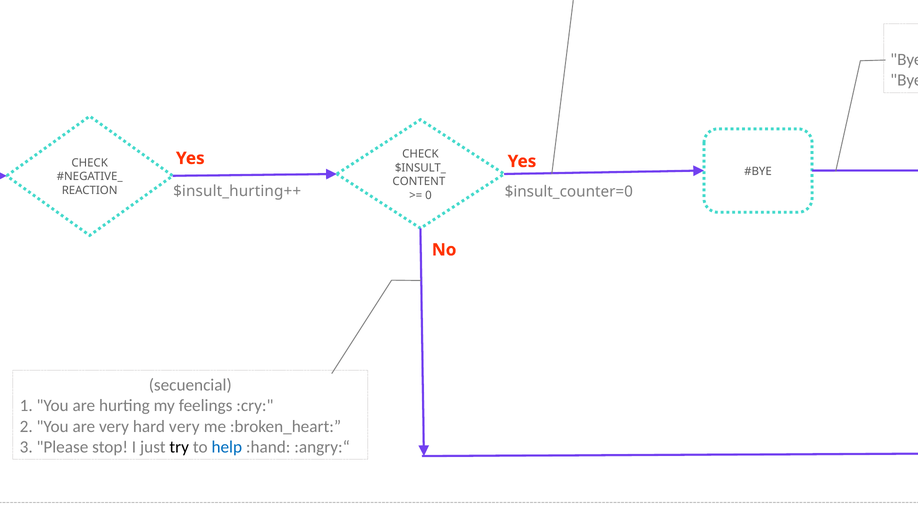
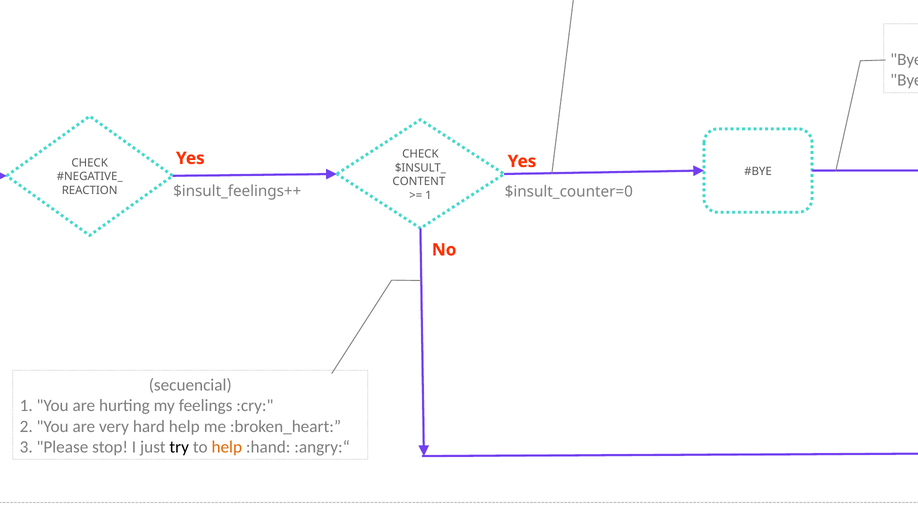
$insult_hurting++: $insult_hurting++ -> $insult_feelings++
0 at (428, 195): 0 -> 1
hard very: very -> help
help at (227, 446) colour: blue -> orange
